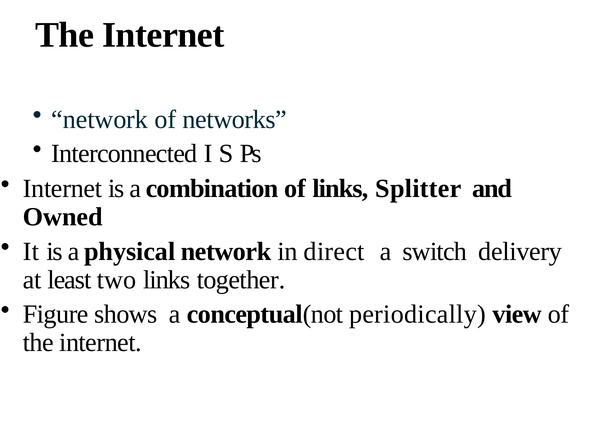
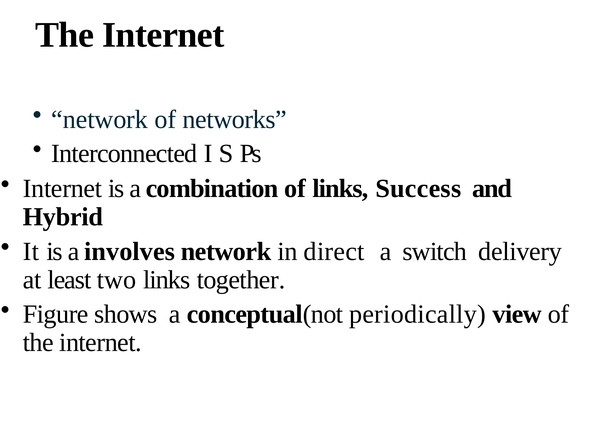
Splitter: Splitter -> Success
Owned: Owned -> Hybrid
physical: physical -> involves
